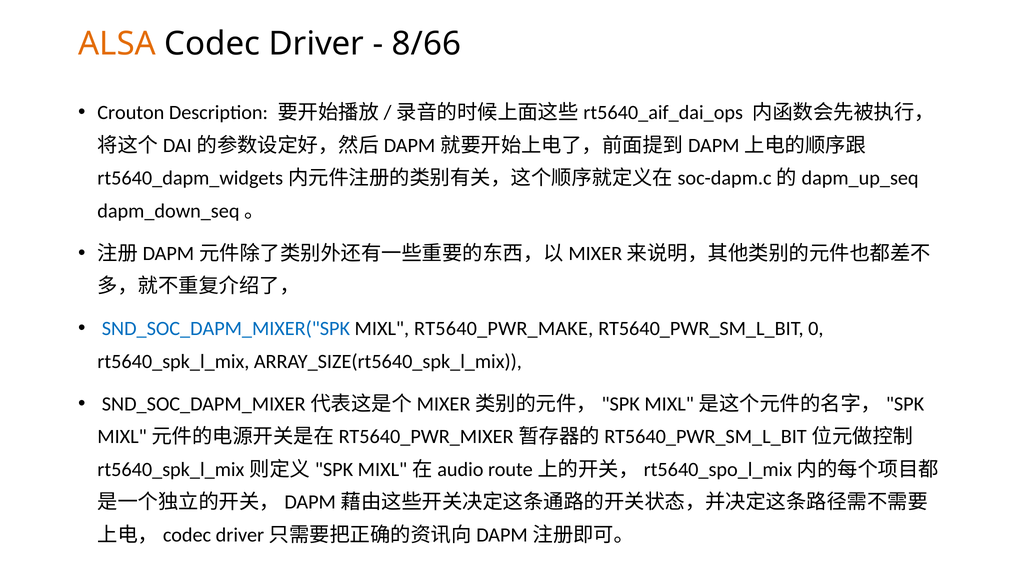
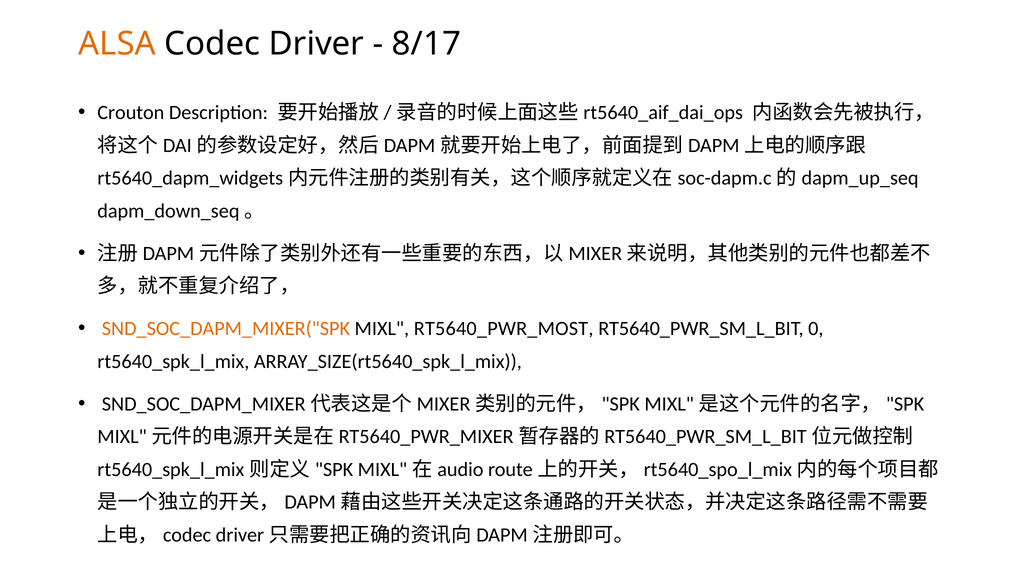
8/66: 8/66 -> 8/17
SND_SOC_DAPM_MIXER("SPK colour: blue -> orange
RT5640_PWR_MAKE: RT5640_PWR_MAKE -> RT5640_PWR_MOST
